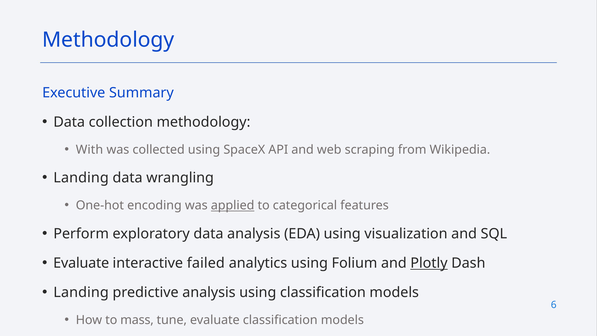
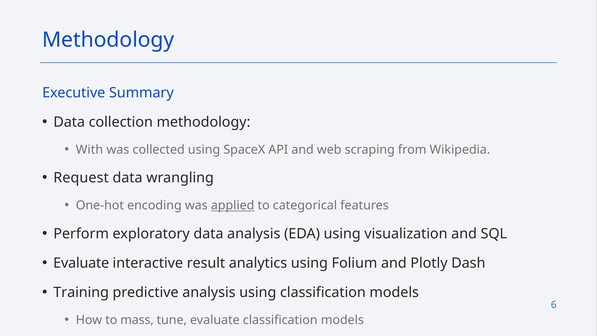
Landing at (81, 178): Landing -> Request
failed: failed -> result
Plotly underline: present -> none
Landing at (81, 292): Landing -> Training
